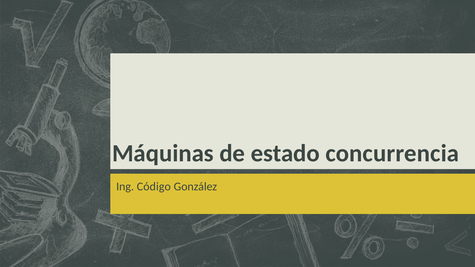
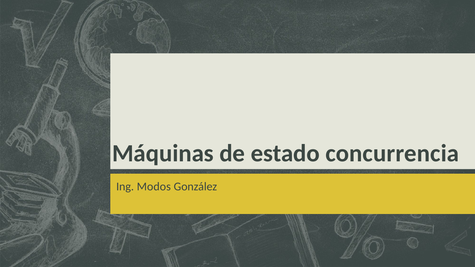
Código: Código -> Modos
